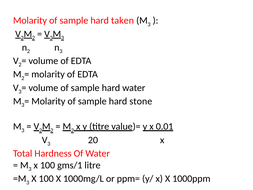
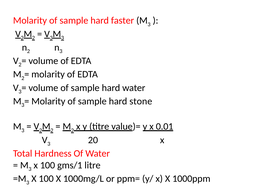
taken: taken -> faster
